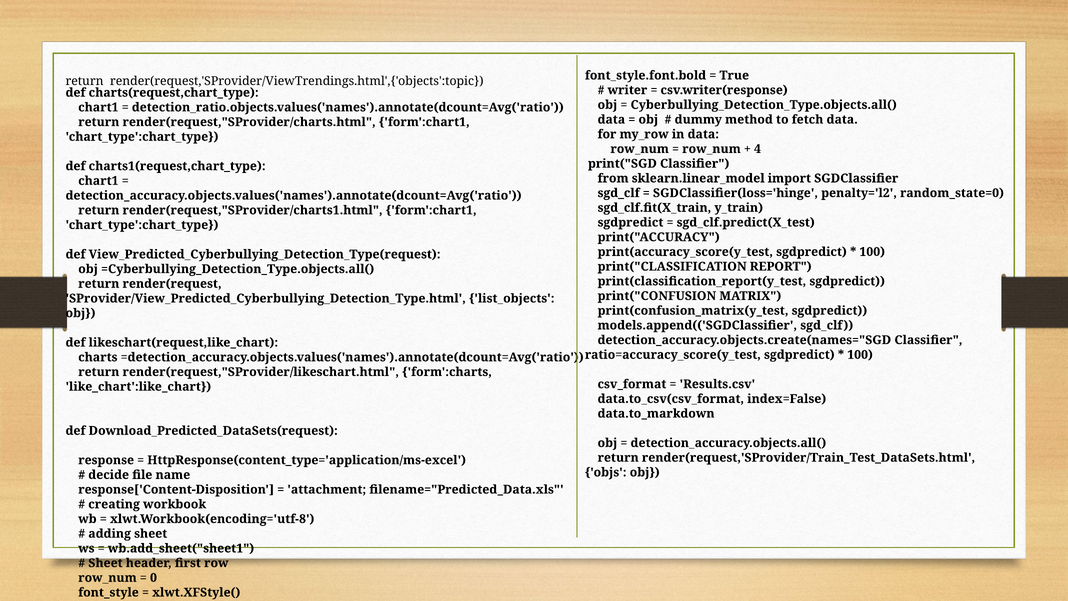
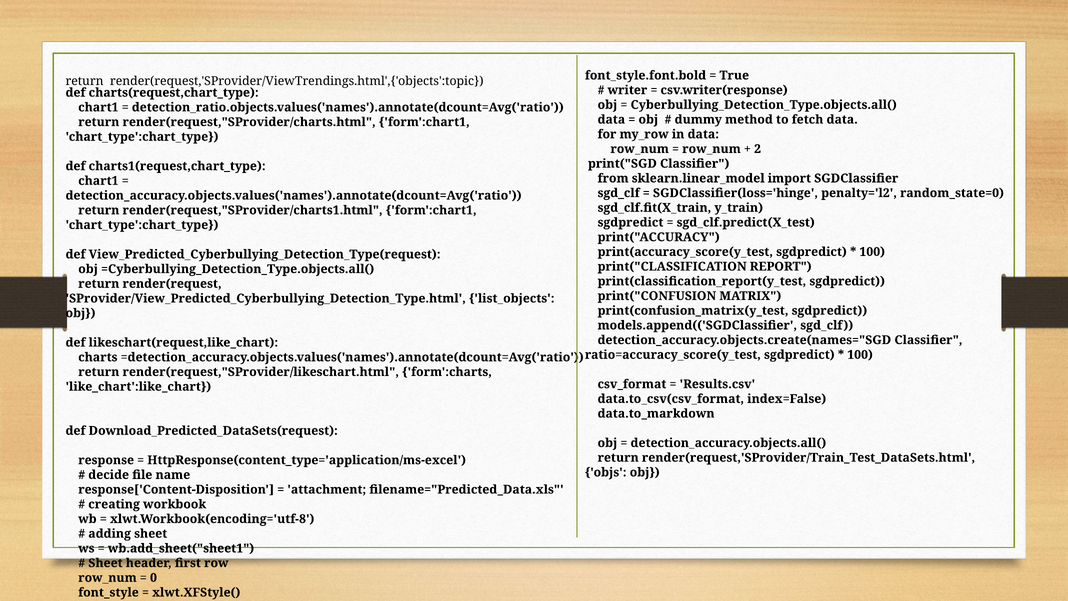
4: 4 -> 2
